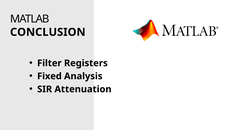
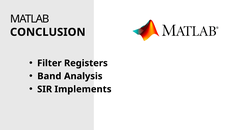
Fixed: Fixed -> Band
Attenuation: Attenuation -> Implements
